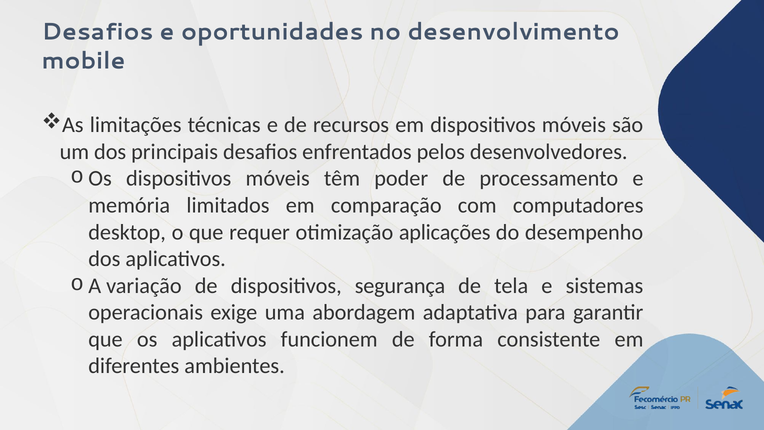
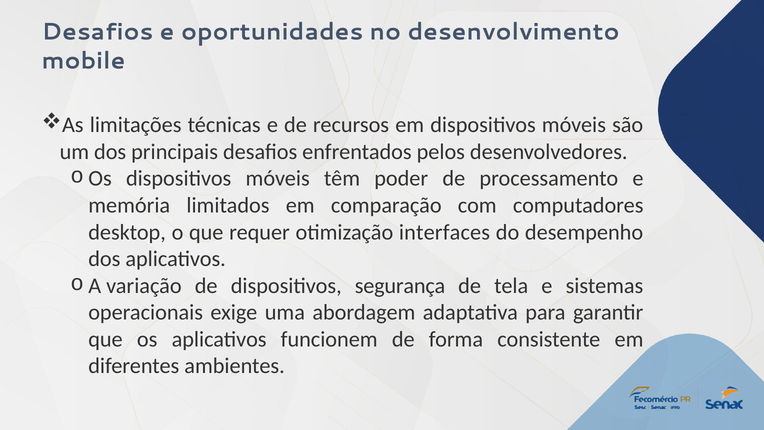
aplicações: aplicações -> interfaces
